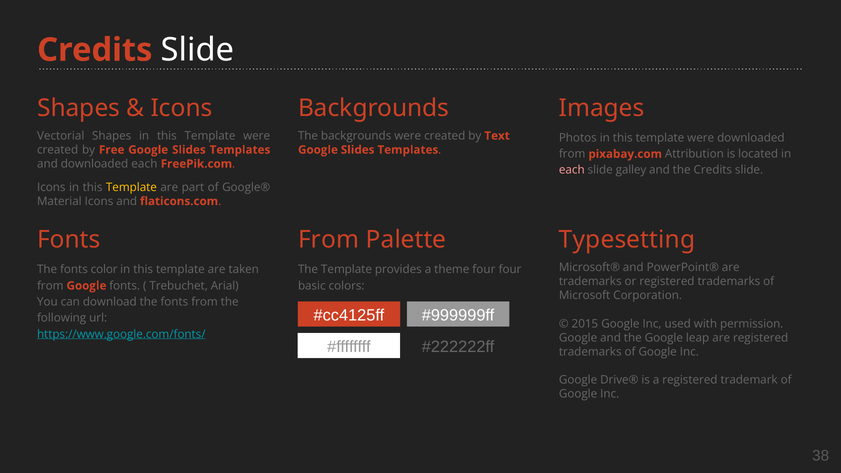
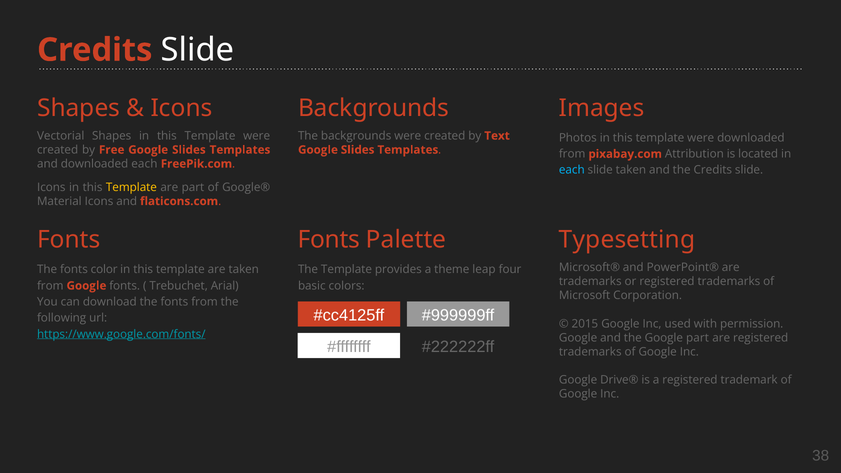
each at (572, 170) colour: pink -> light blue
slide galley: galley -> taken
From at (329, 240): From -> Fonts
theme four: four -> leap
Google leap: leap -> part
